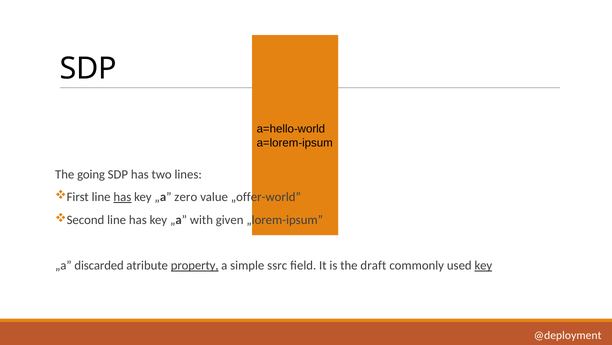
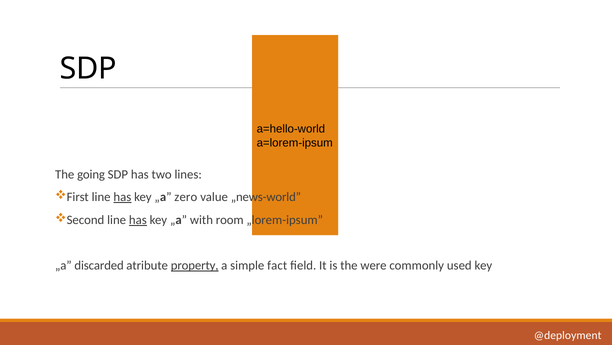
„offer-world: „offer-world -> „news-world
has at (138, 219) underline: none -> present
given: given -> room
ssrc: ssrc -> fact
draft: draft -> were
key at (483, 265) underline: present -> none
